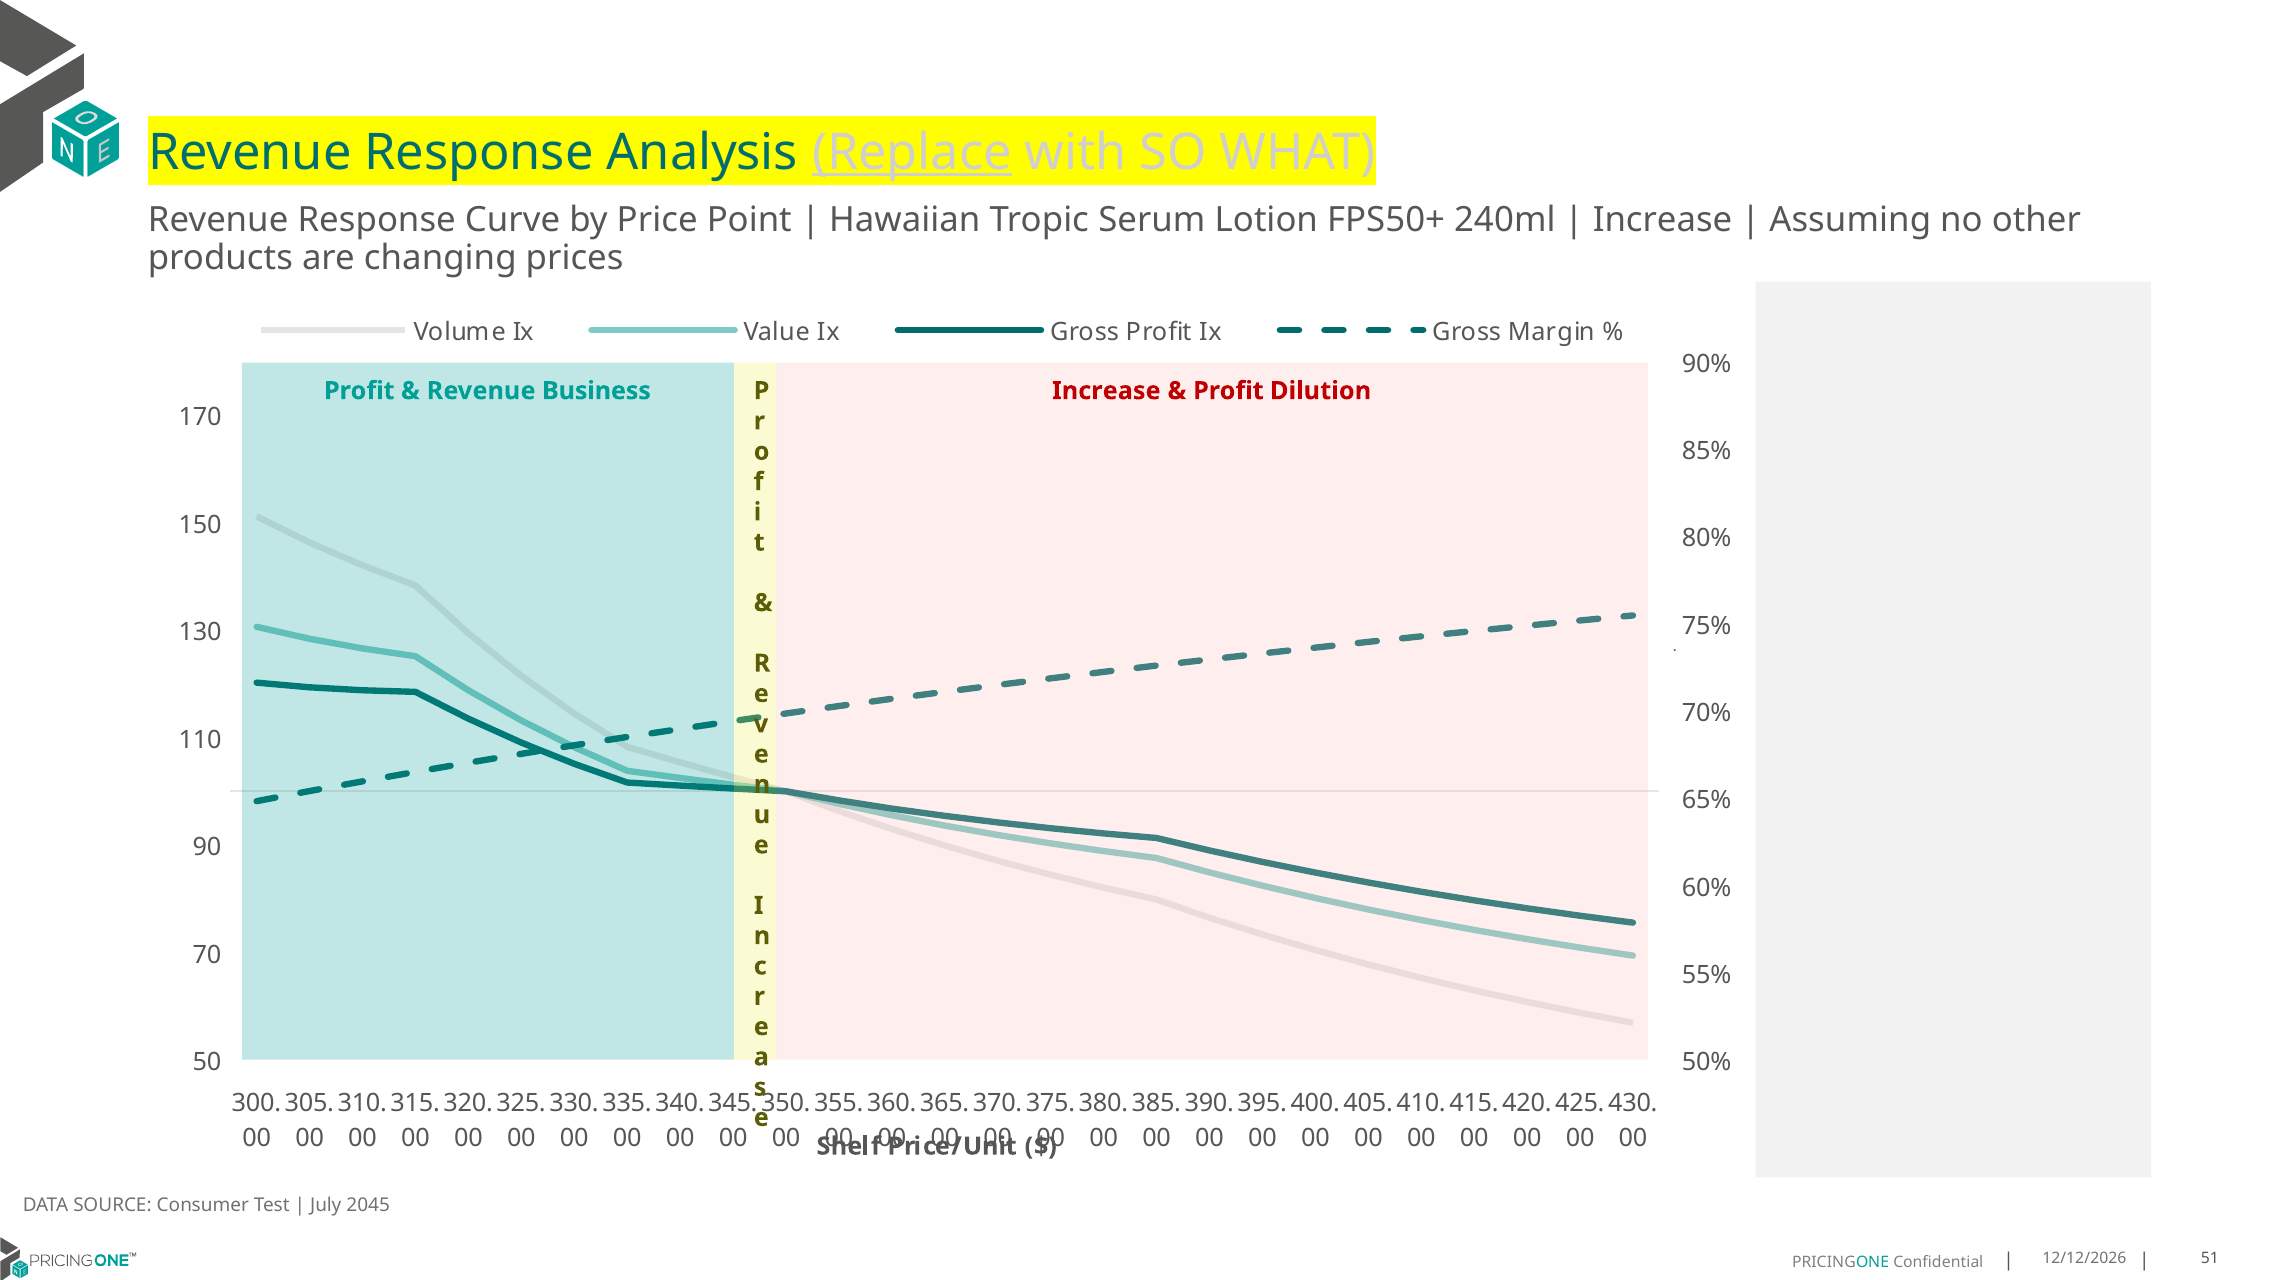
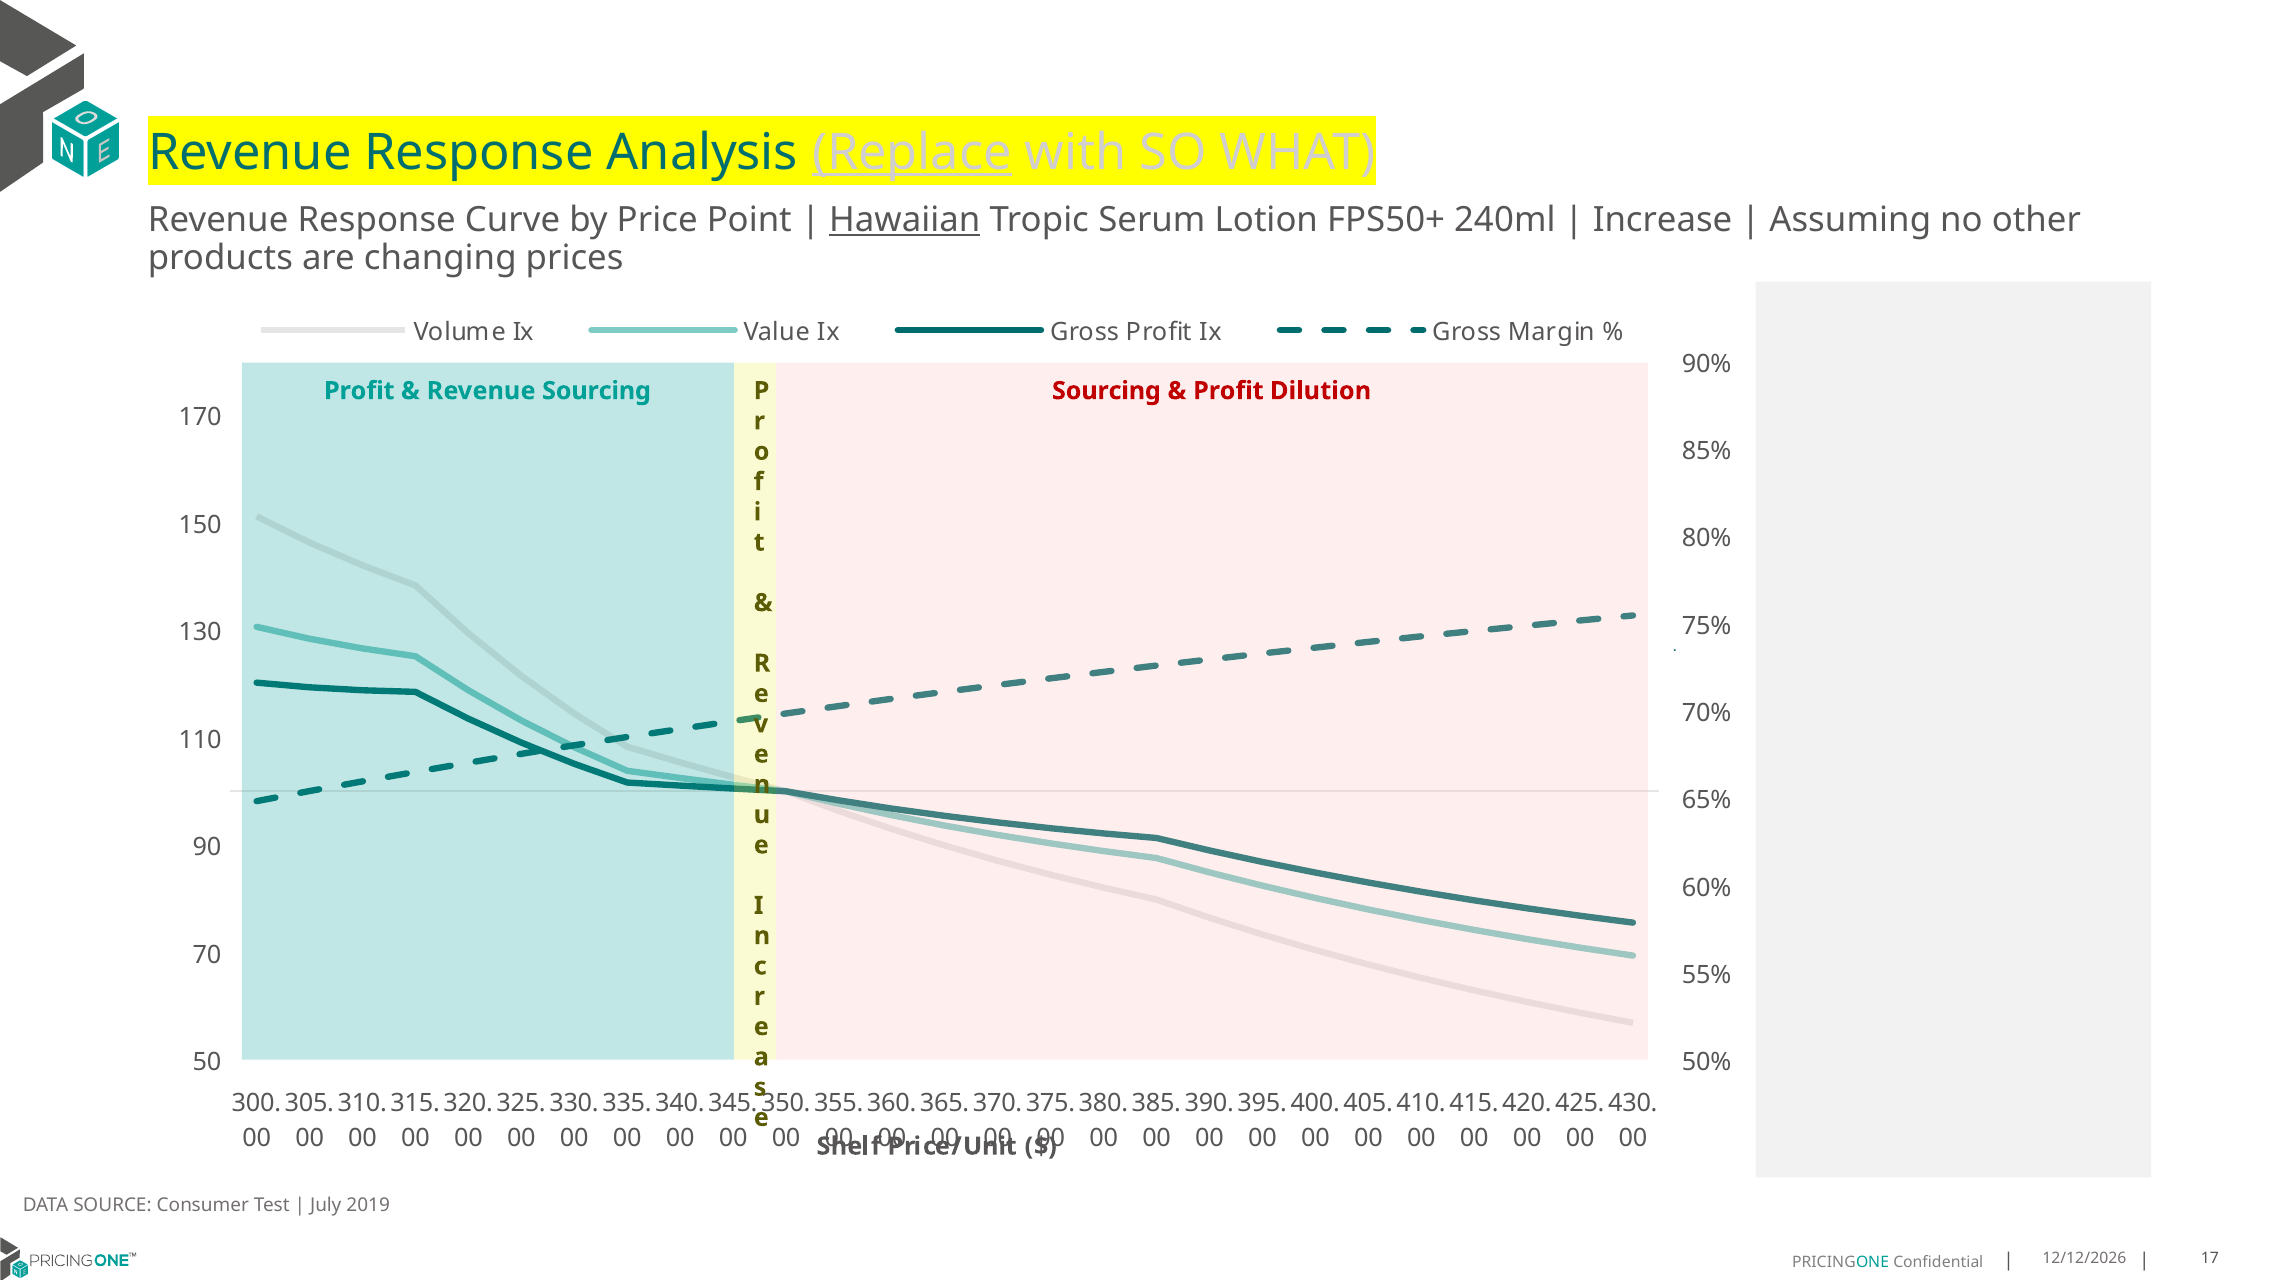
Hawaiian underline: none -> present
Revenue Business: Business -> Sourcing
Increase at (1106, 391): Increase -> Sourcing
2045: 2045 -> 2019
51: 51 -> 17
